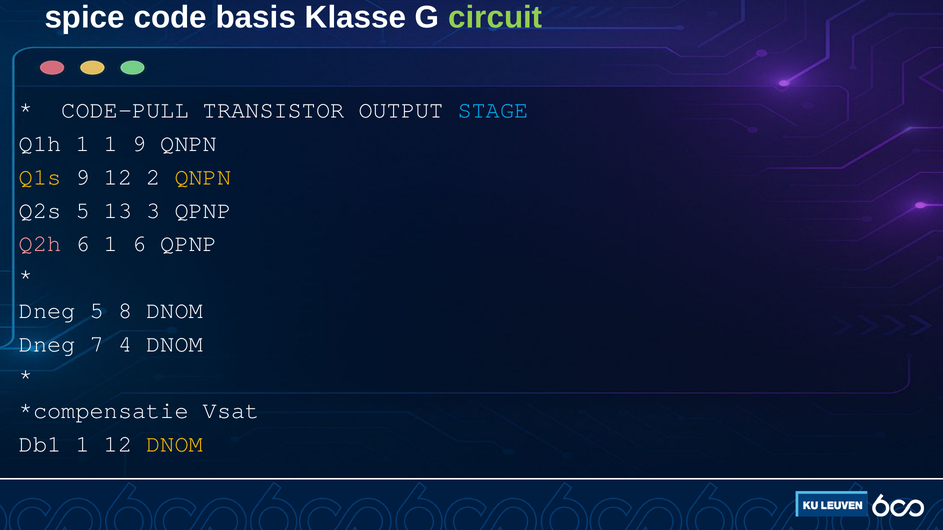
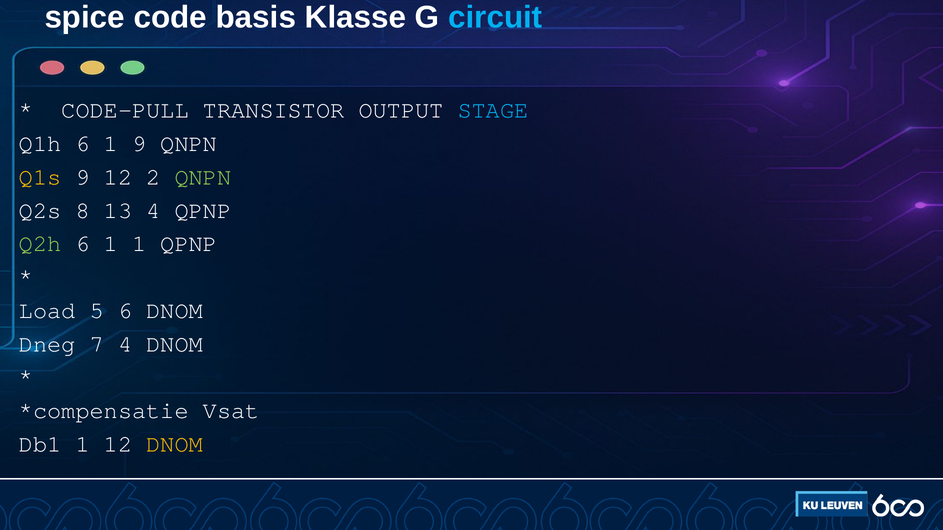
circuit colour: light green -> light blue
Q1h 1: 1 -> 6
QNPN at (203, 177) colour: yellow -> light green
Q2s 5: 5 -> 8
13 3: 3 -> 4
Q2h colour: pink -> light green
1 6: 6 -> 1
Dneg at (47, 311): Dneg -> Load
5 8: 8 -> 6
